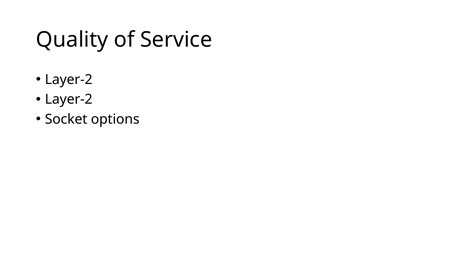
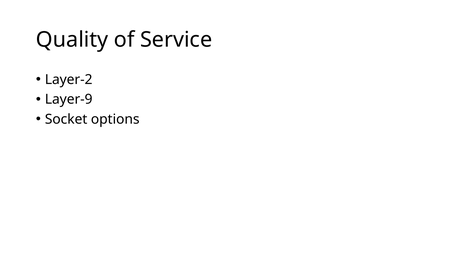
Layer-2 at (69, 100): Layer-2 -> Layer-9
